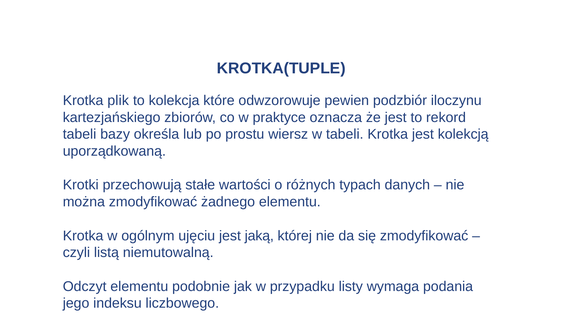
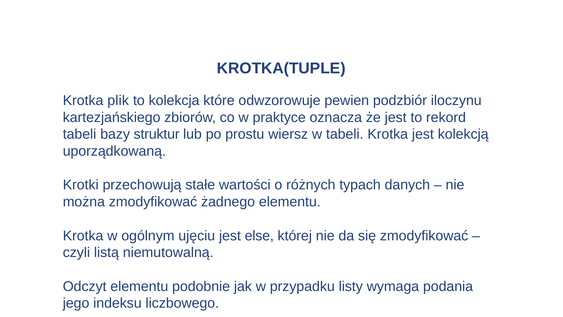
określa: określa -> struktur
jaką: jaką -> else
